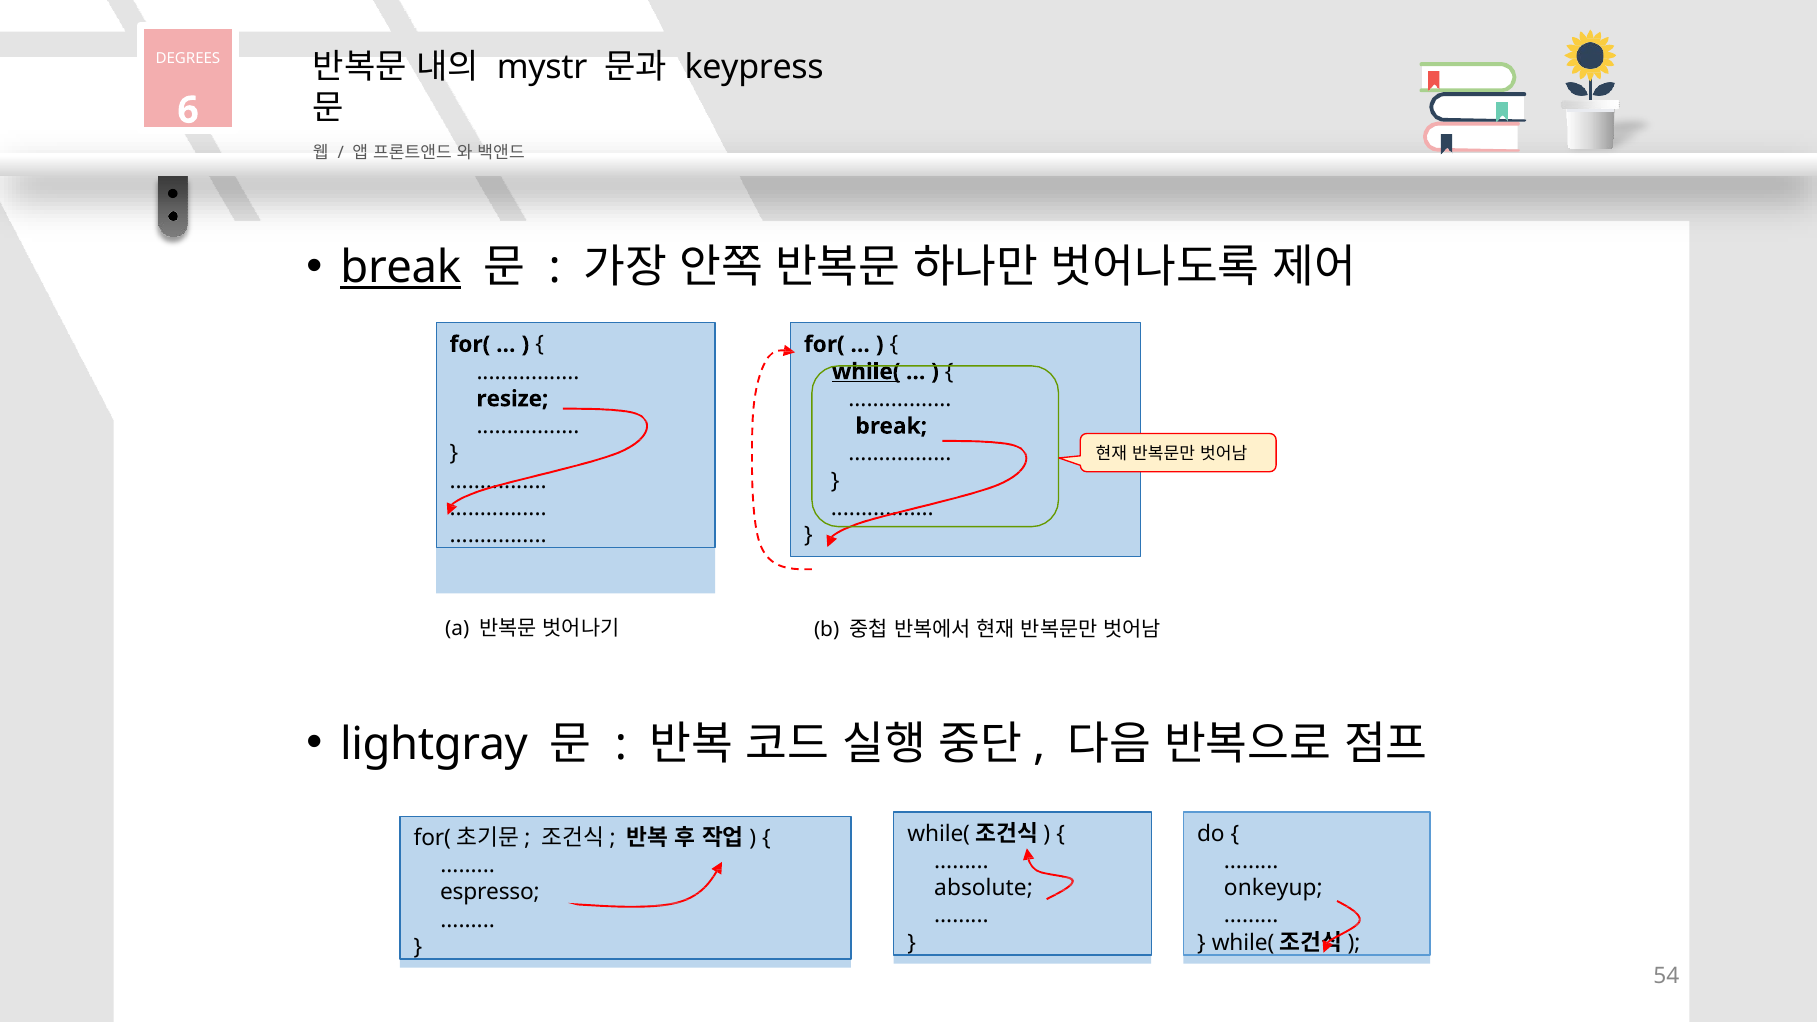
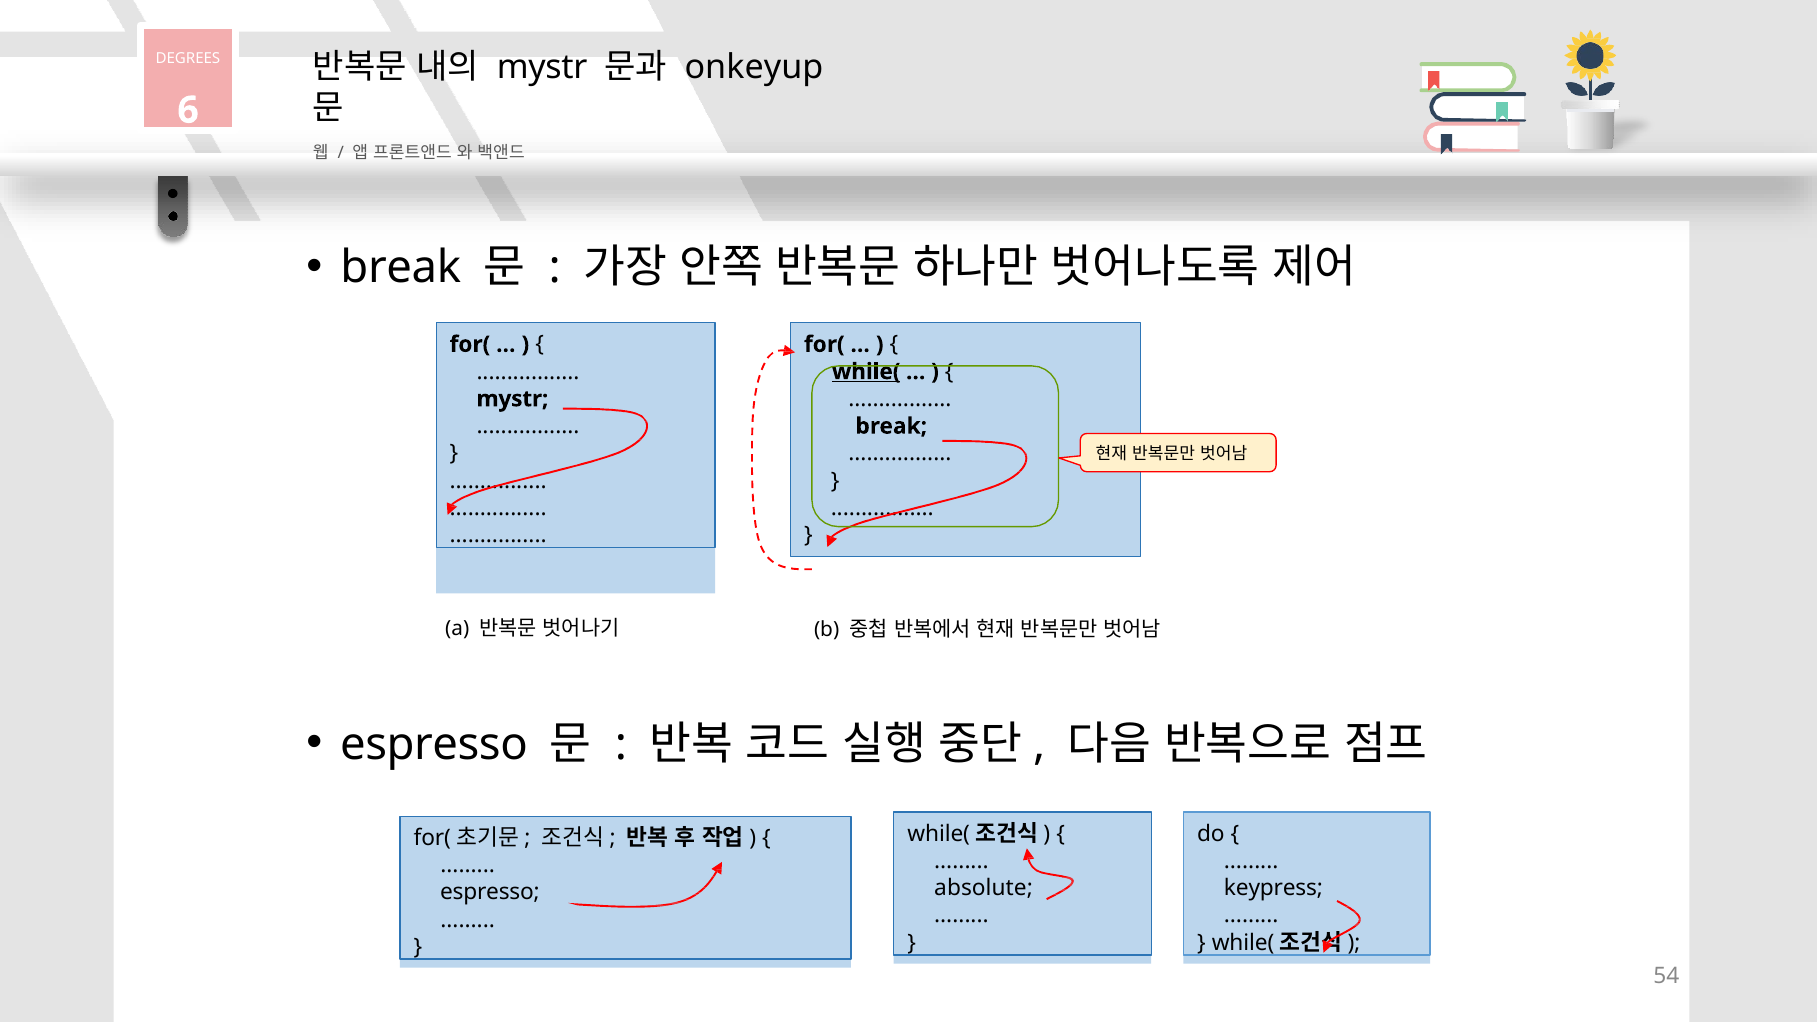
keypress: keypress -> onkeyup
break at (401, 268) underline: present -> none
resize at (512, 399): resize -> mystr
lightgray at (434, 744): lightgray -> espresso
onkeyup: onkeyup -> keypress
